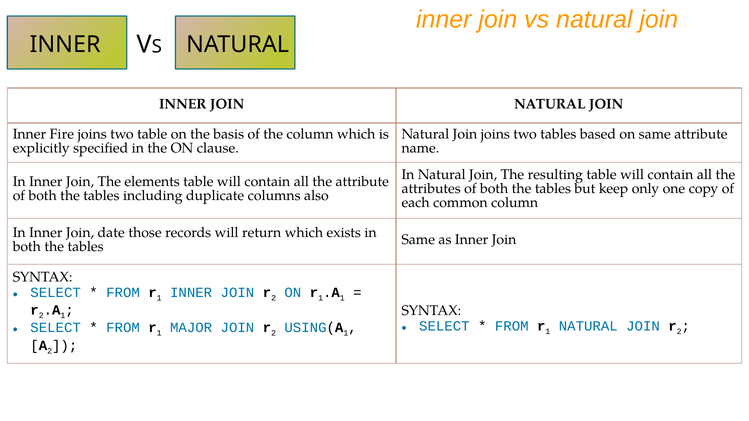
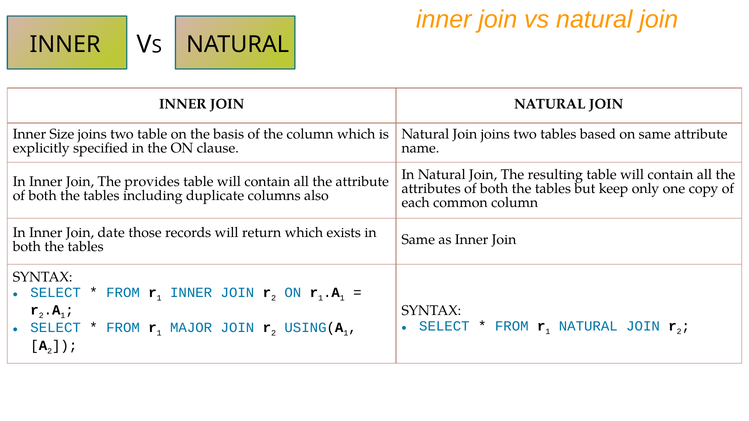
Fire: Fire -> Size
elements: elements -> provides
